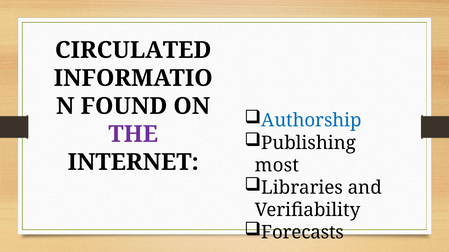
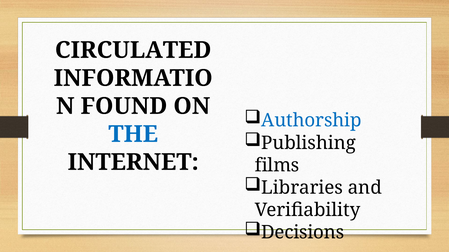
THE colour: purple -> blue
most: most -> films
Forecasts: Forecasts -> Decisions
